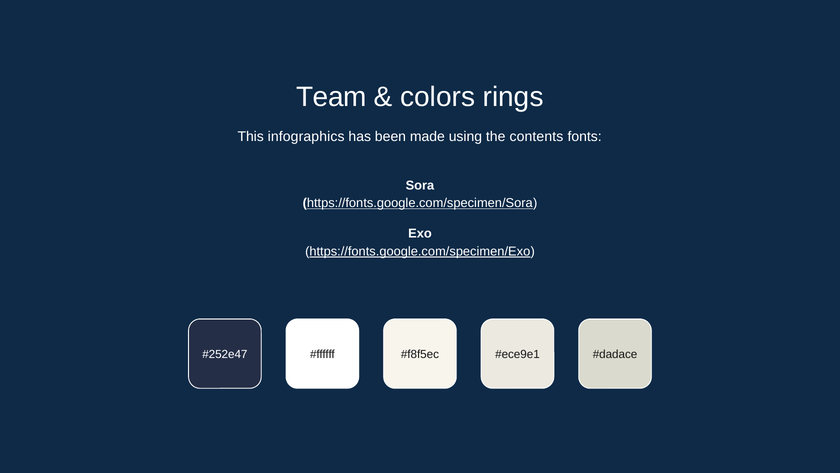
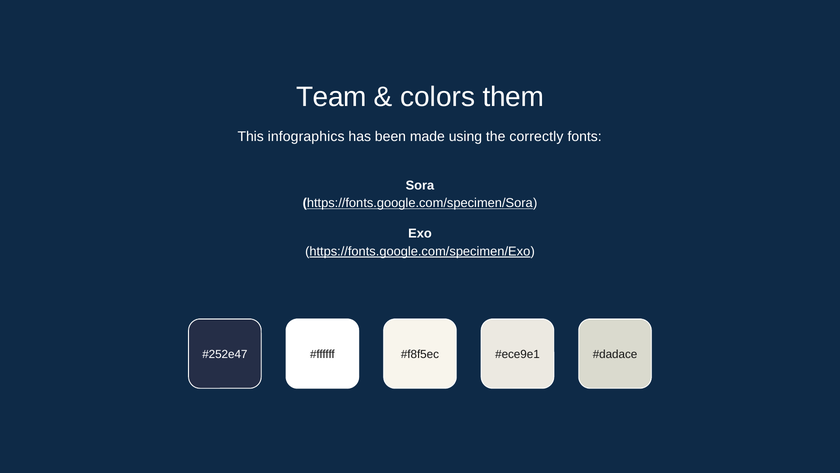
rings: rings -> them
contents: contents -> correctly
